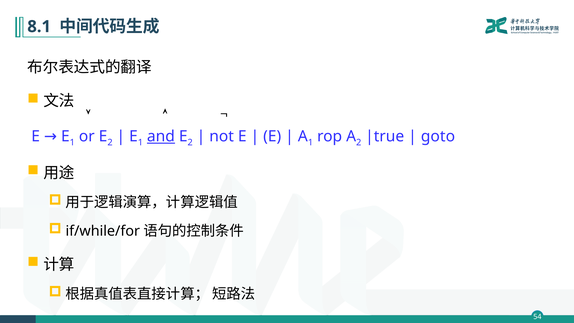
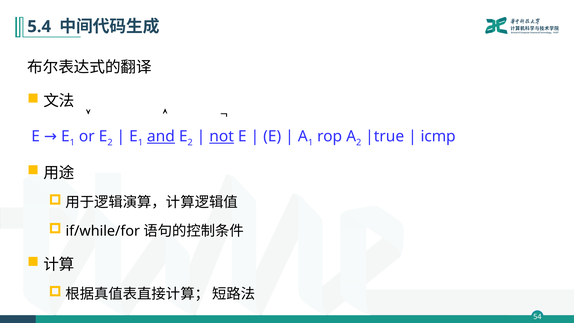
8.1: 8.1 -> 5.4
not underline: none -> present
goto: goto -> icmp
